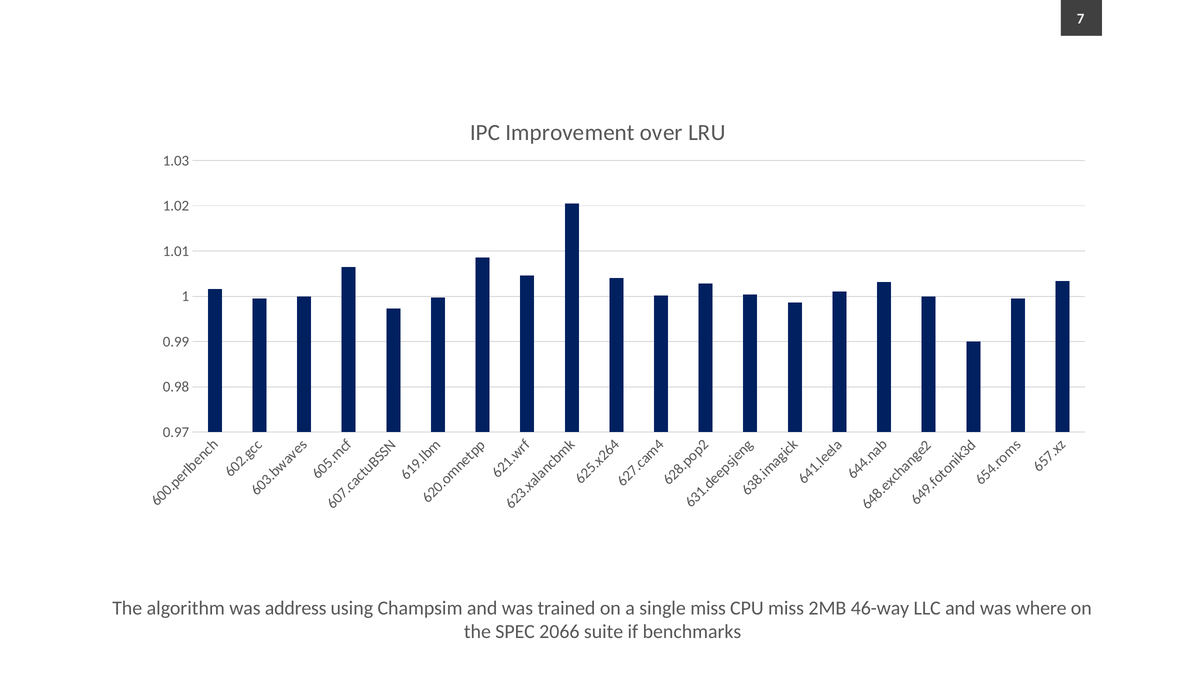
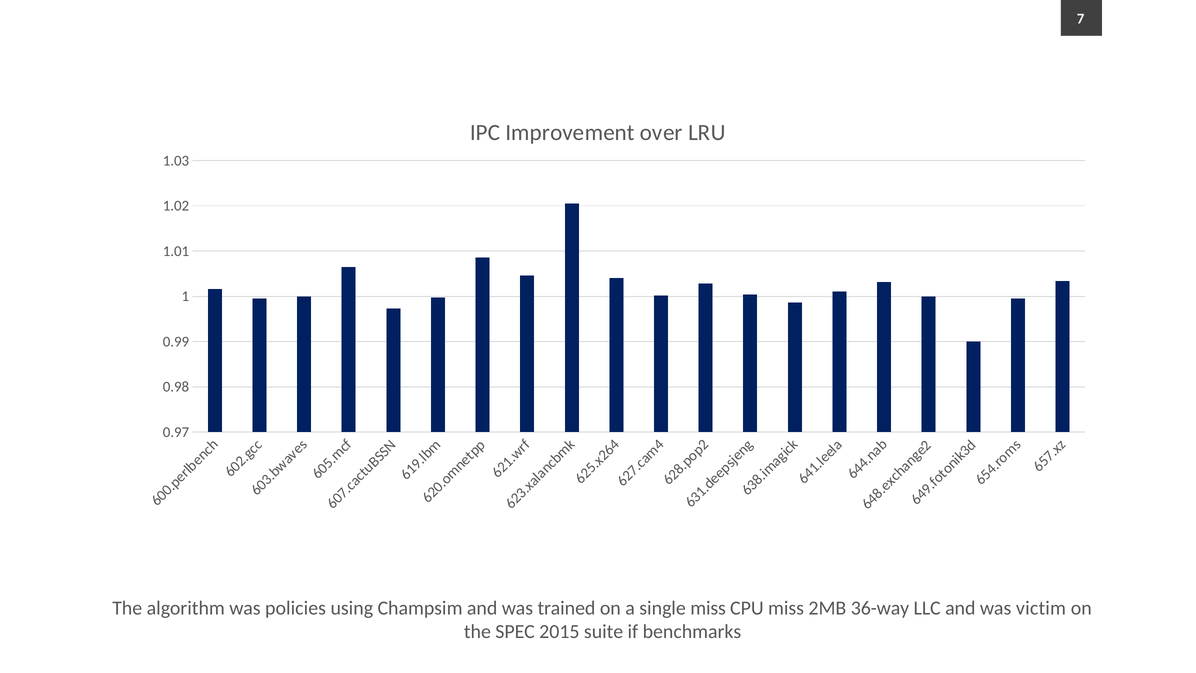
address: address -> policies
46-way: 46-way -> 36-way
where: where -> victim
2066: 2066 -> 2015
